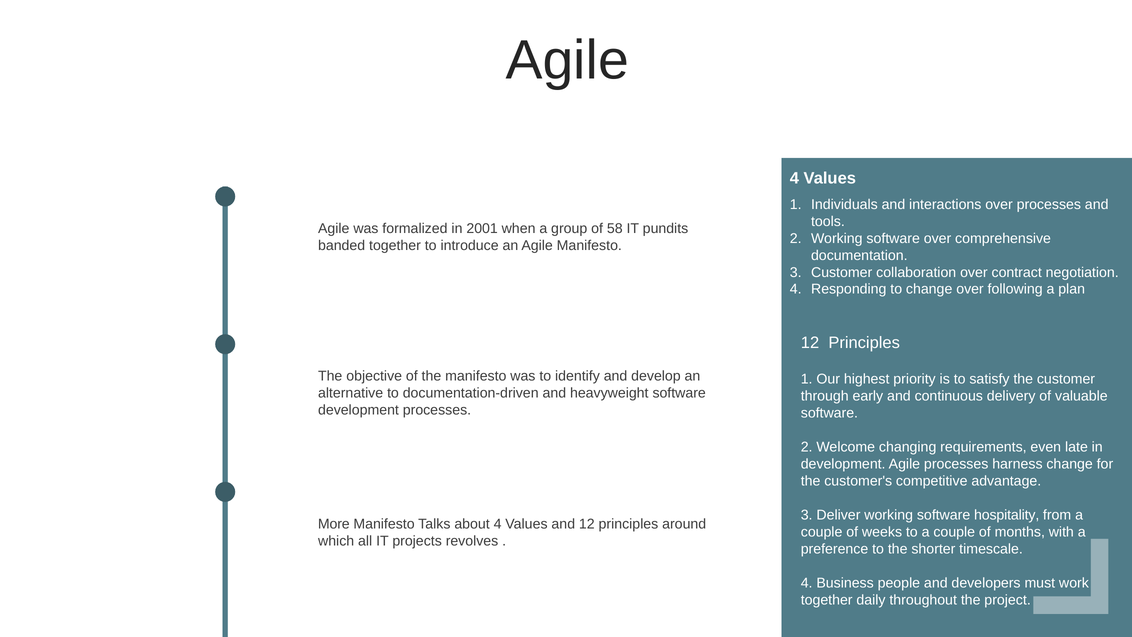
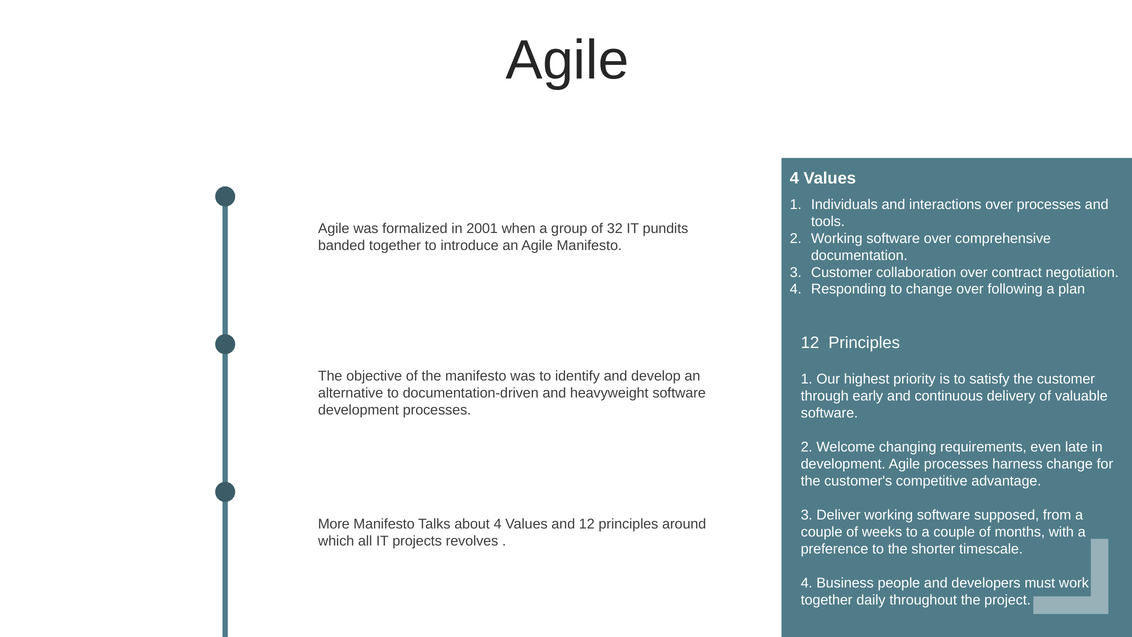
58: 58 -> 32
hospitality: hospitality -> supposed
